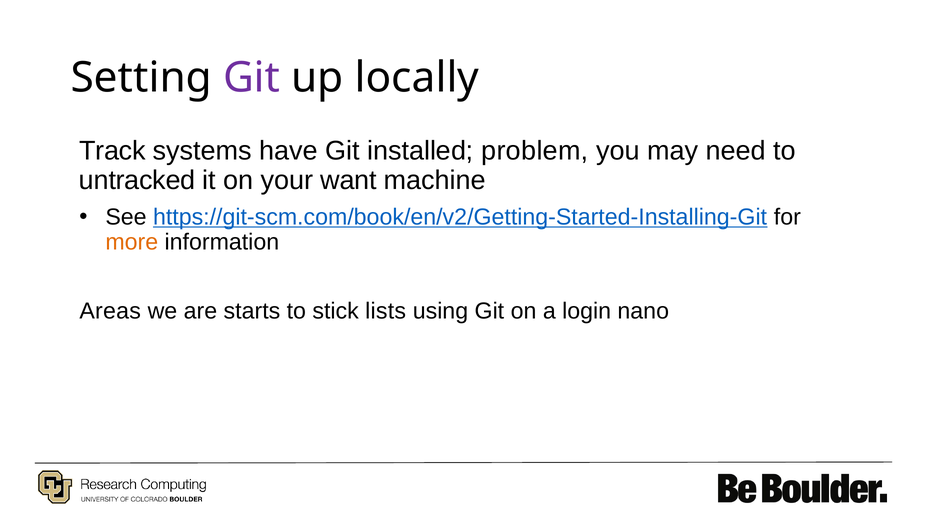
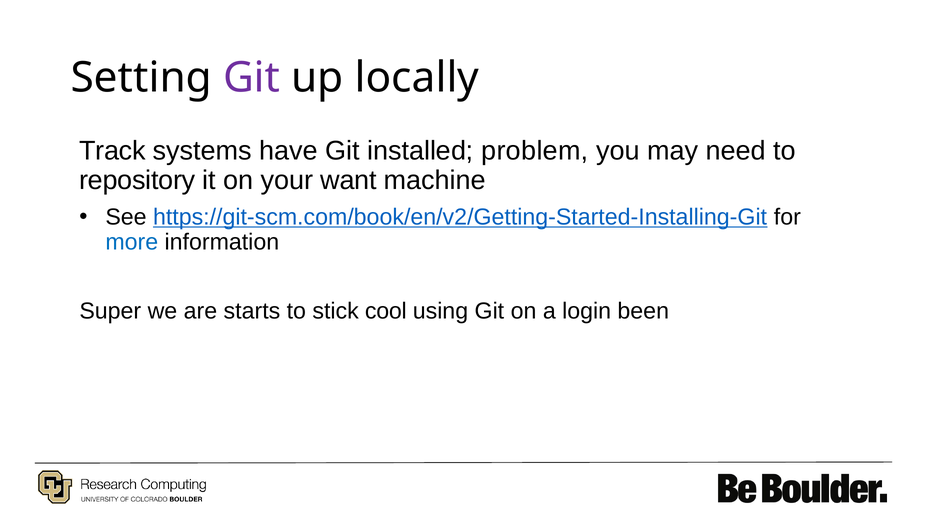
untracked: untracked -> repository
more colour: orange -> blue
Areas: Areas -> Super
lists: lists -> cool
nano: nano -> been
